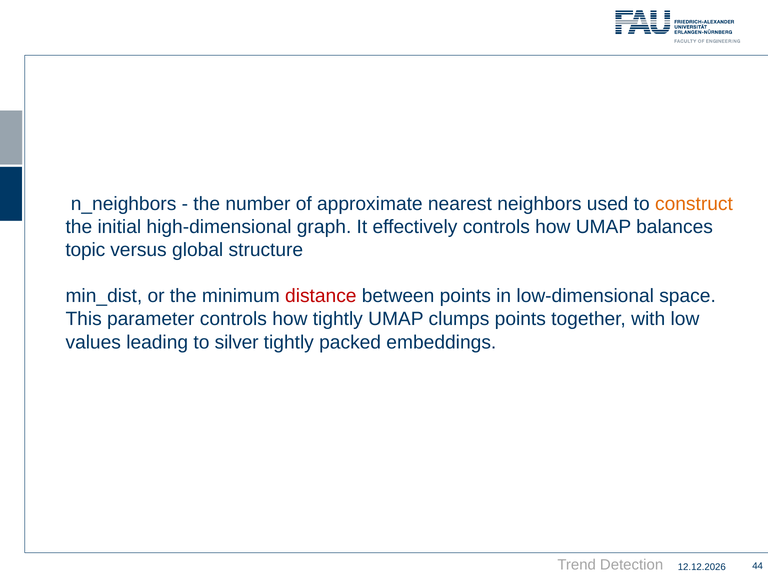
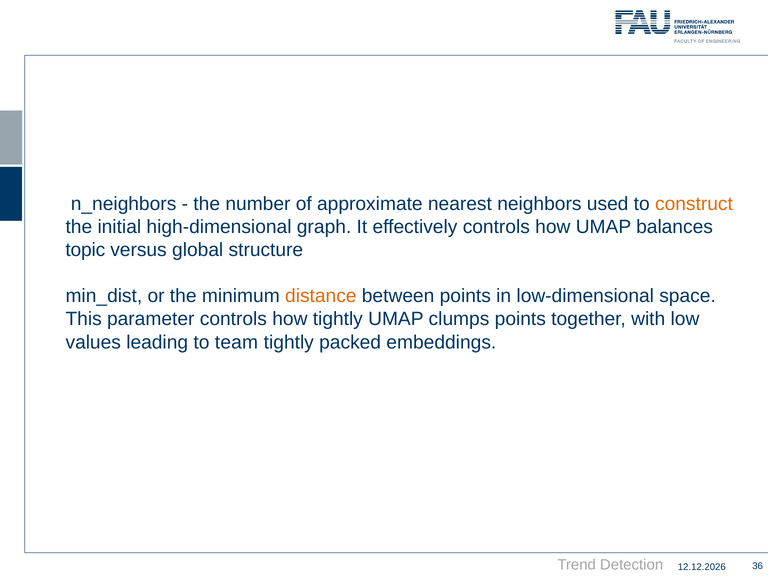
distance colour: red -> orange
silver: silver -> team
44: 44 -> 36
